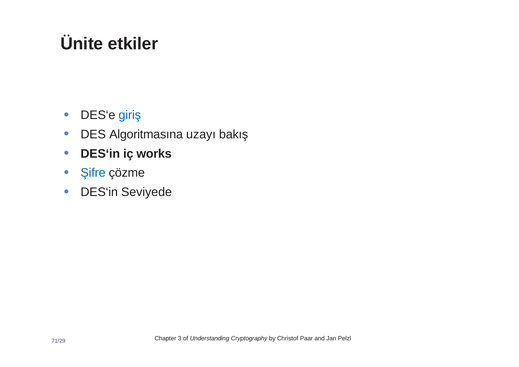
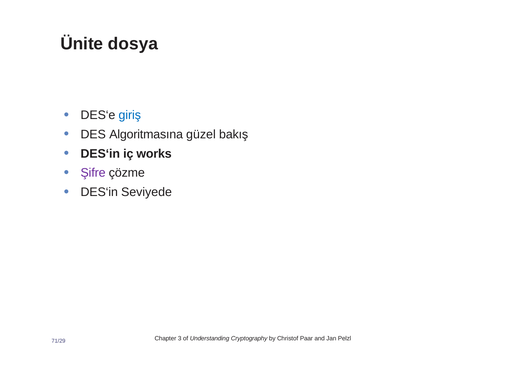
etkiler: etkiler -> dosya
uzayı: uzayı -> güzel
Şifre colour: blue -> purple
